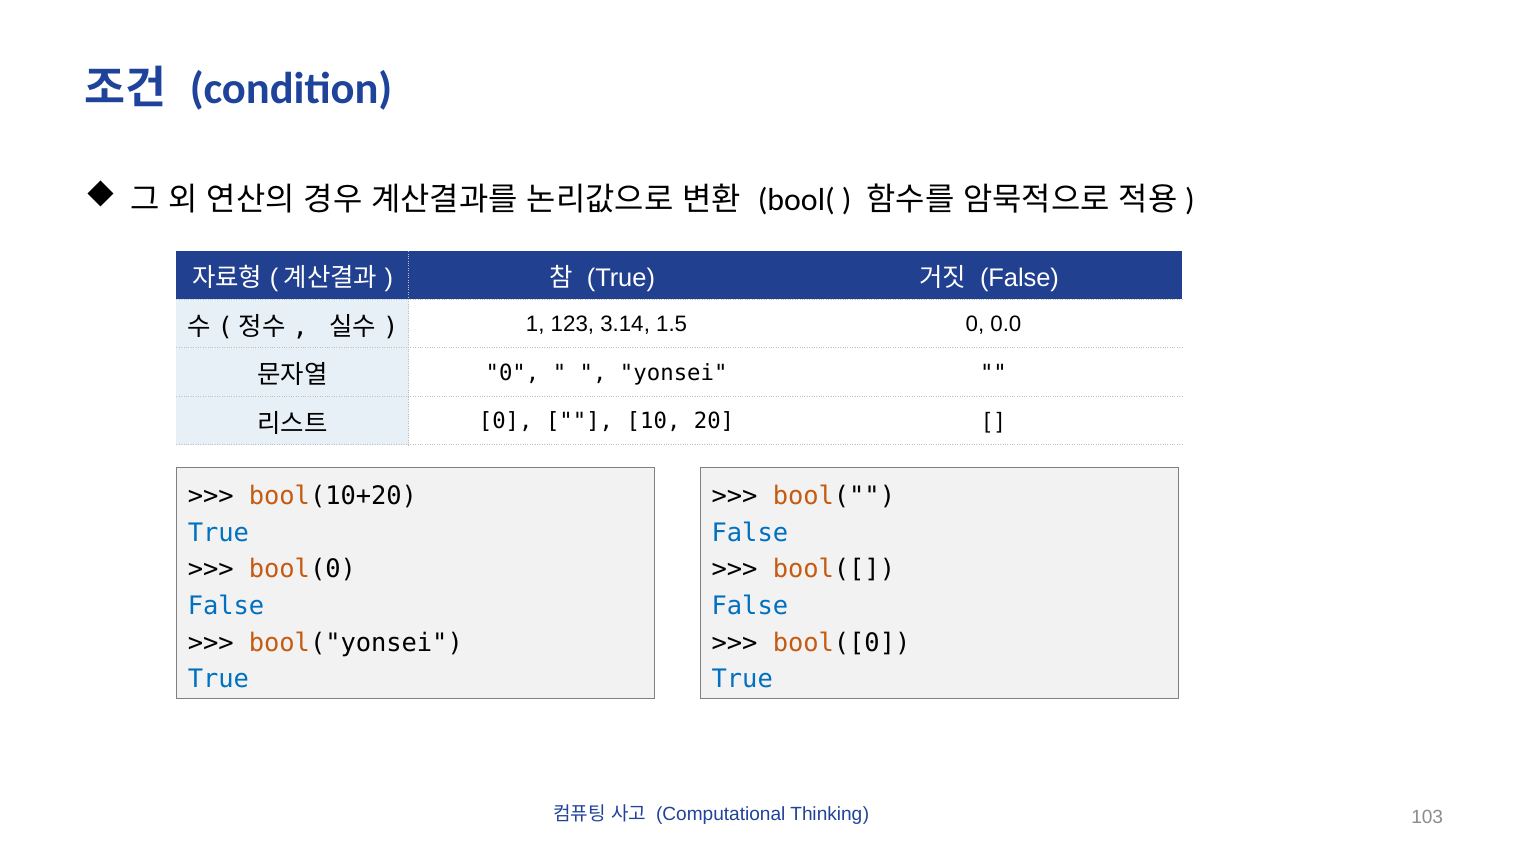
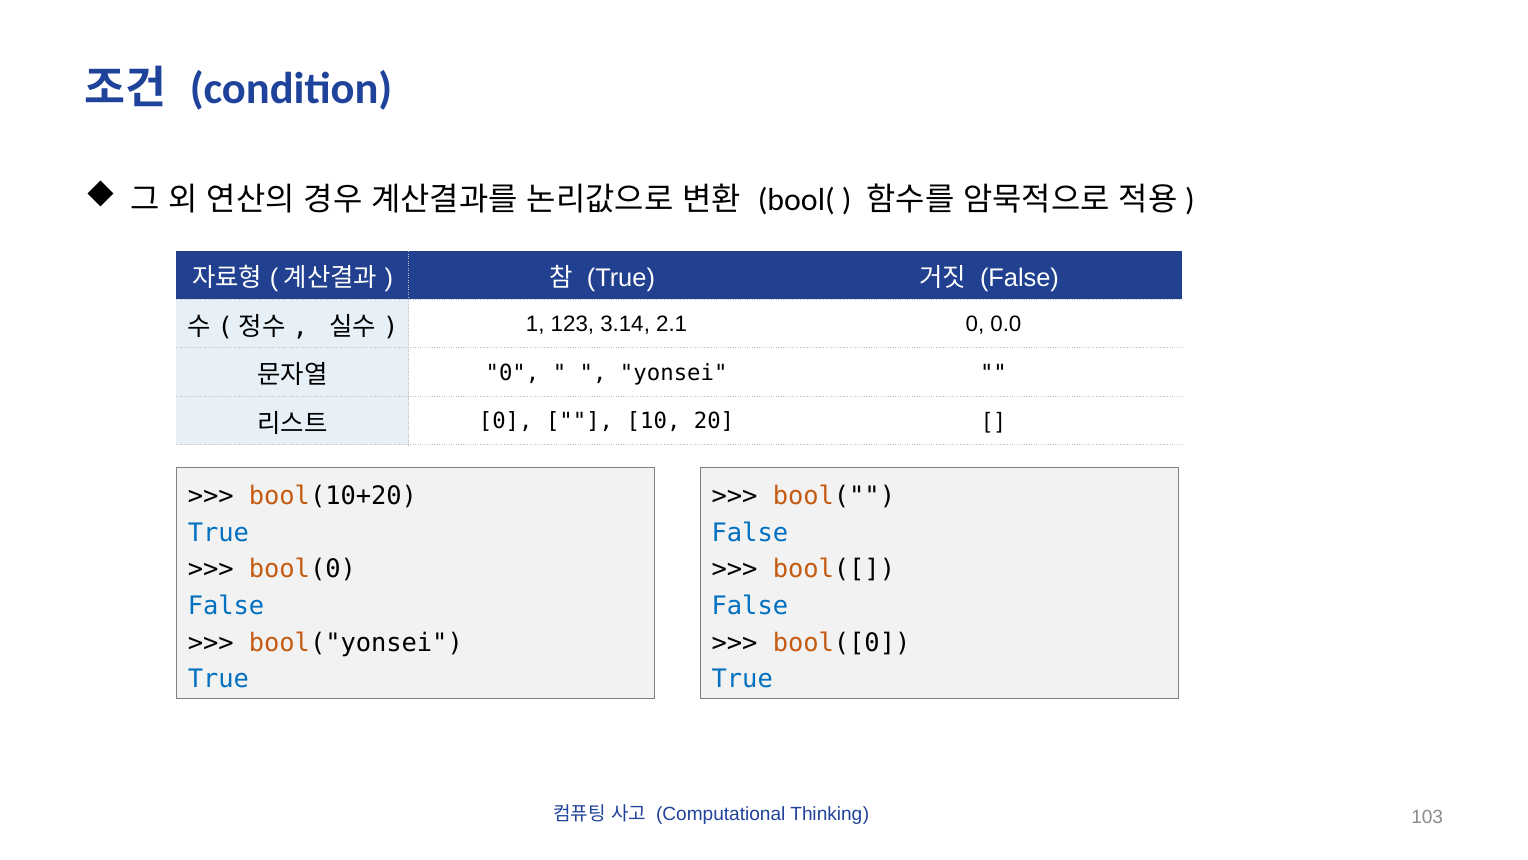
1.5: 1.5 -> 2.1
